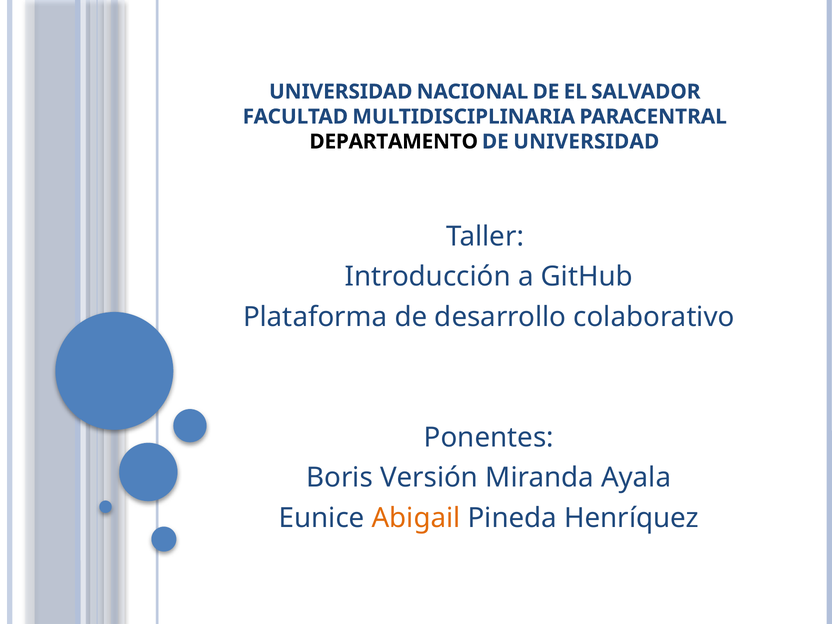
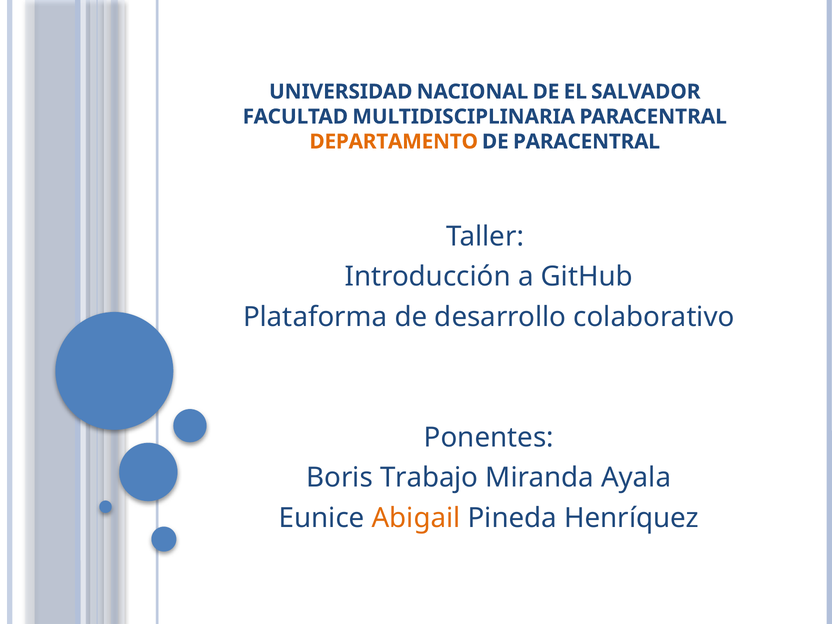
DEPARTAMENTO colour: black -> orange
DE UNIVERSIDAD: UNIVERSIDAD -> PARACENTRAL
Versión: Versión -> Trabajo
